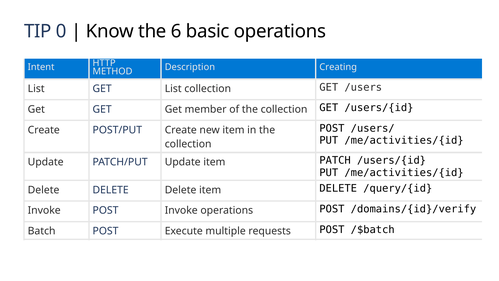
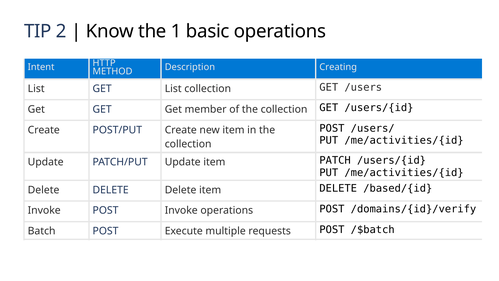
0: 0 -> 2
6: 6 -> 1
/query/{id: /query/{id -> /based/{id
